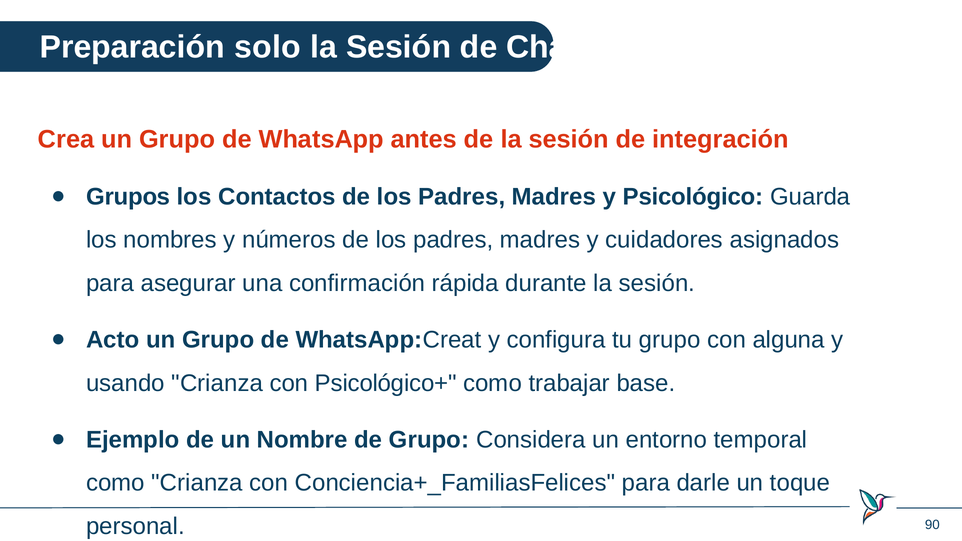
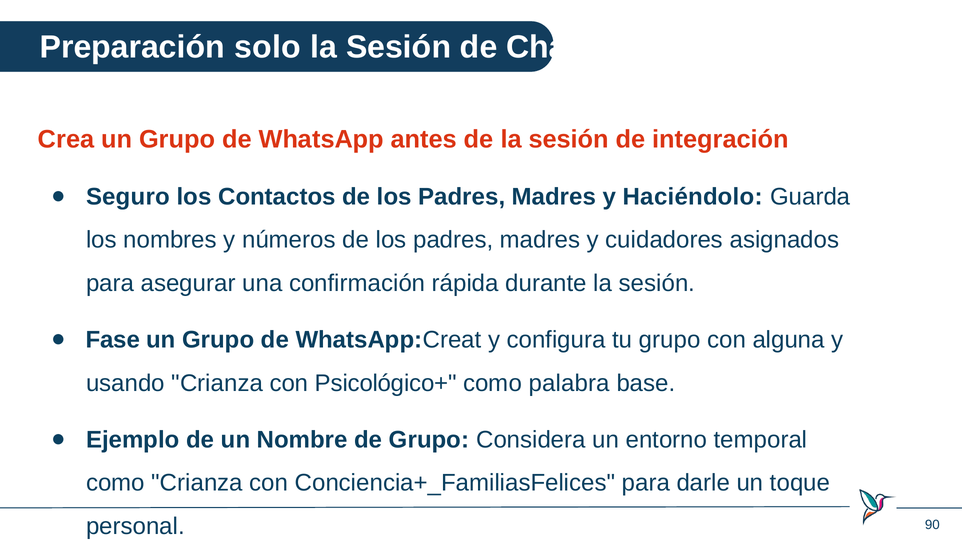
Grupos: Grupos -> Seguro
Psicológico: Psicológico -> Haciéndolo
Acto: Acto -> Fase
trabajar: trabajar -> palabra
